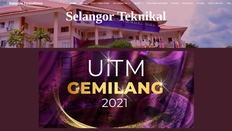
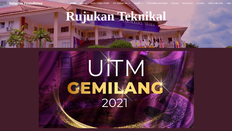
Selangor: Selangor -> Rujukan
